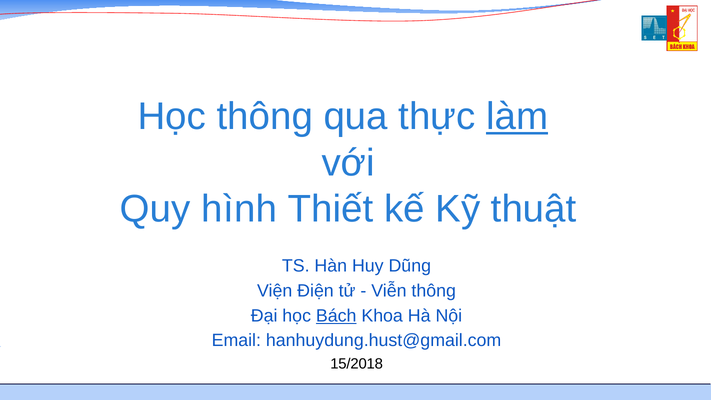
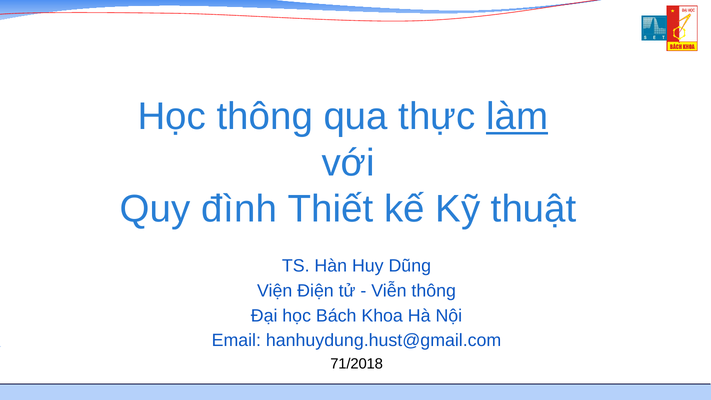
hình: hình -> đình
Bách underline: present -> none
15/2018: 15/2018 -> 71/2018
